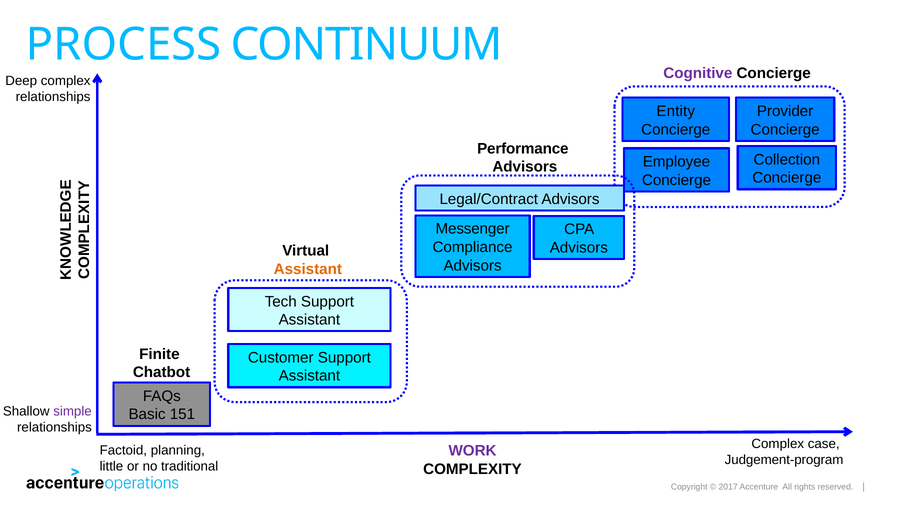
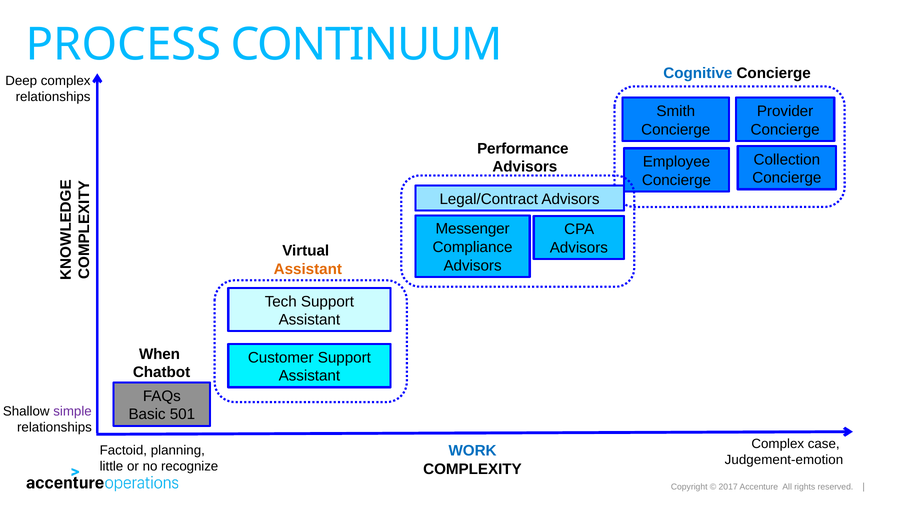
Cognitive colour: purple -> blue
Entity: Entity -> Smith
Finite: Finite -> When
151: 151 -> 501
WORK colour: purple -> blue
Judgement-program: Judgement-program -> Judgement-emotion
traditional: traditional -> recognize
